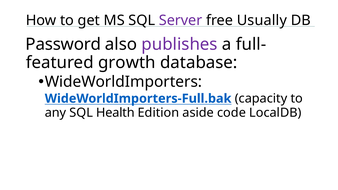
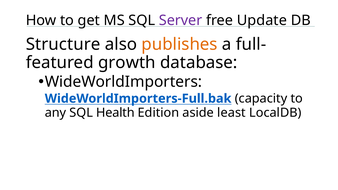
Usually: Usually -> Update
Password: Password -> Structure
publishes colour: purple -> orange
code: code -> least
